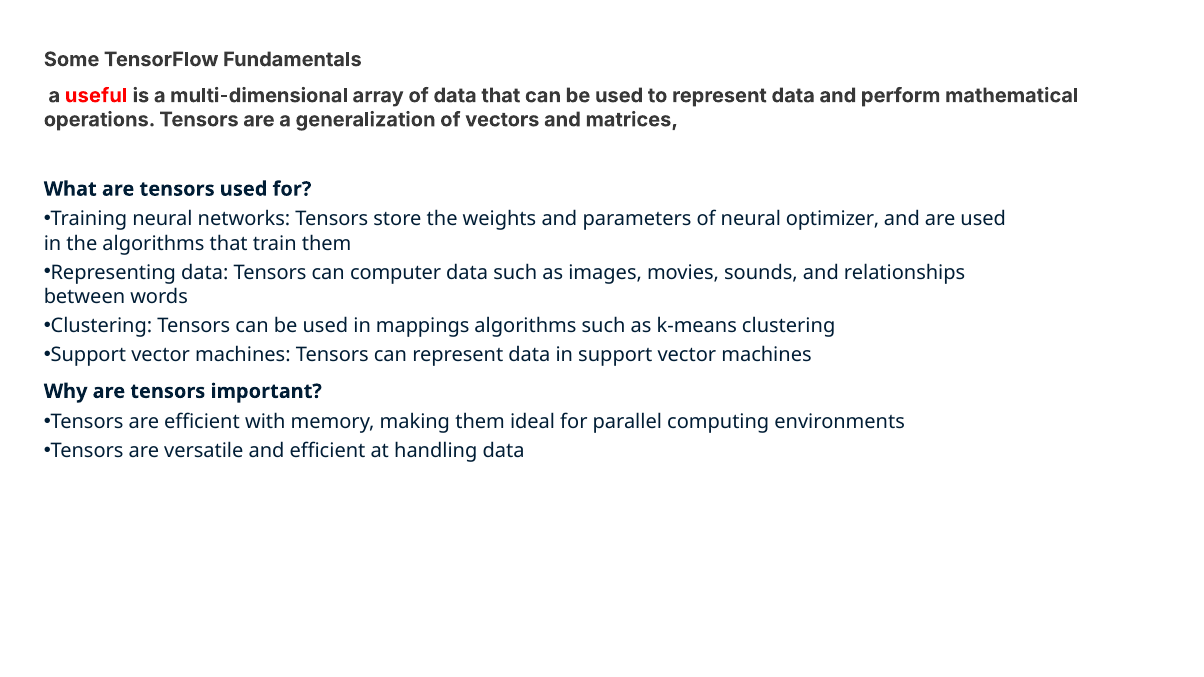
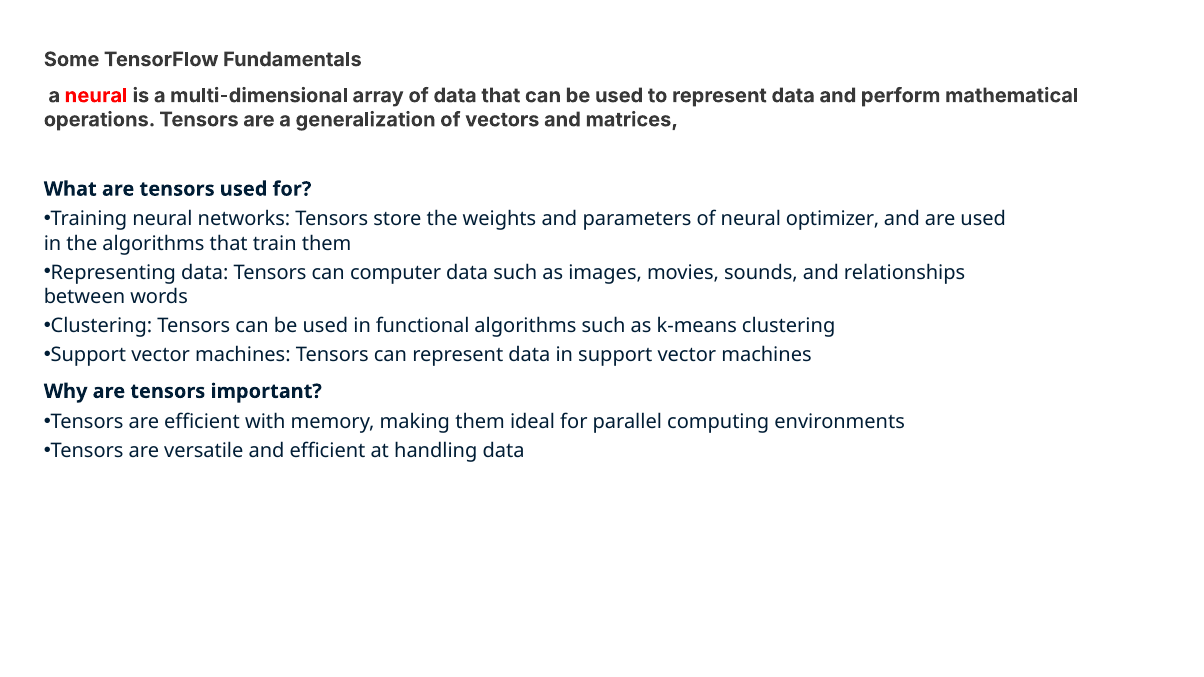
a useful: useful -> neural
mappings: mappings -> functional
